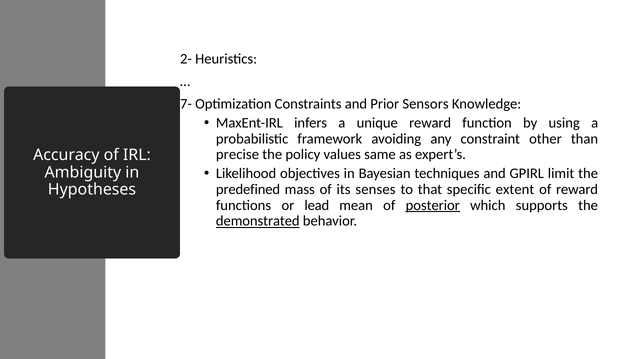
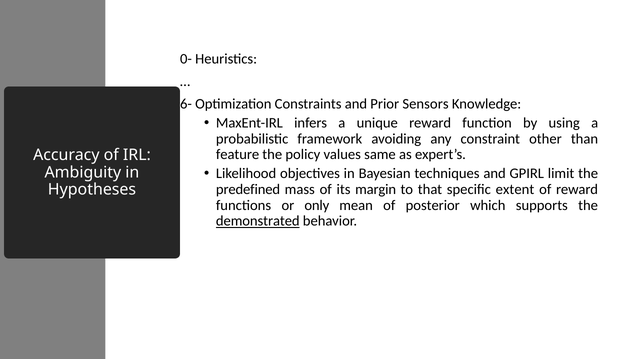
2-: 2- -> 0-
7-: 7- -> 6-
precise: precise -> feature
senses: senses -> margin
lead: lead -> only
posterior underline: present -> none
